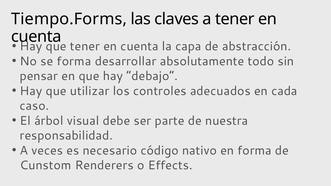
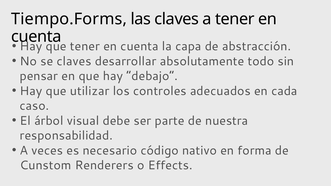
se forma: forma -> claves
